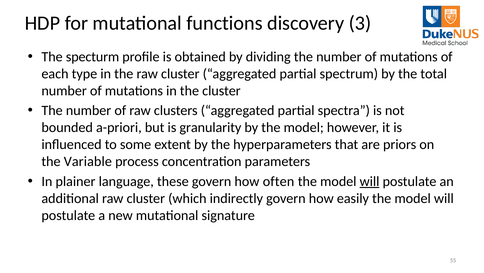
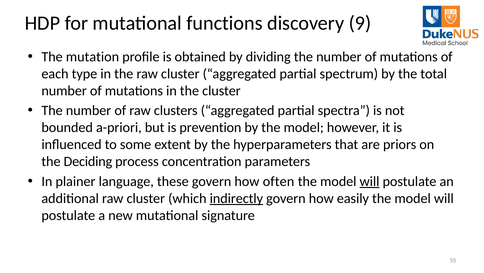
3: 3 -> 9
specturm: specturm -> mutation
granularity: granularity -> prevention
Variable: Variable -> Deciding
indirectly underline: none -> present
